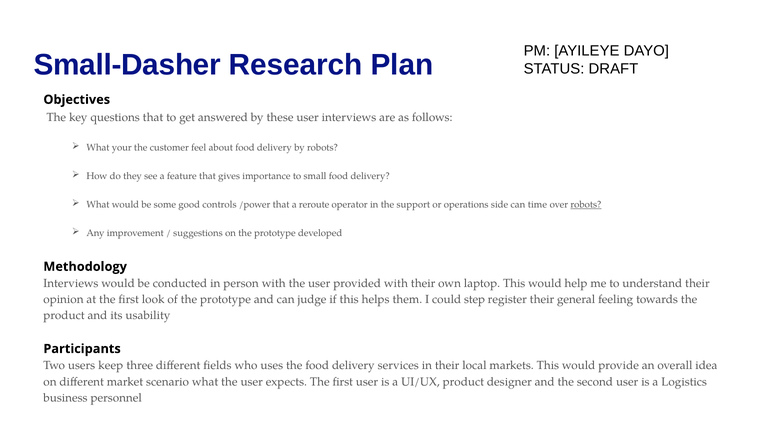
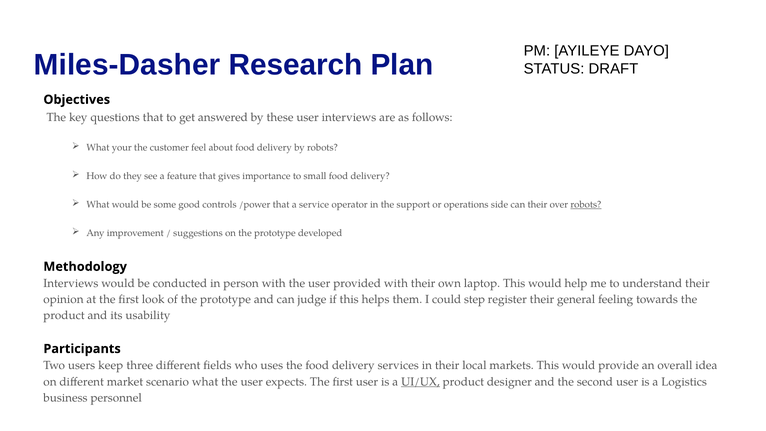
Small-Dasher: Small-Dasher -> Miles-Dasher
reroute: reroute -> service
can time: time -> their
UI/UX underline: none -> present
